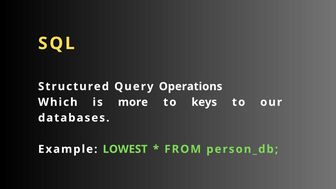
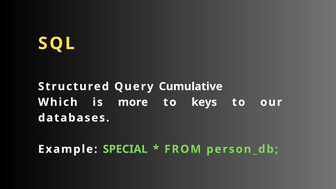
Operations: Operations -> Cumulative
LOWEST: LOWEST -> SPECIAL
